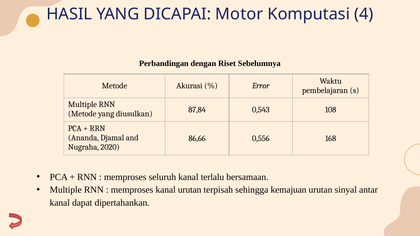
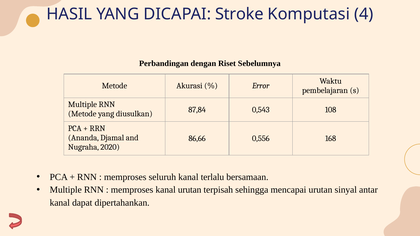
Motor: Motor -> Stroke
kemajuan: kemajuan -> mencapai
